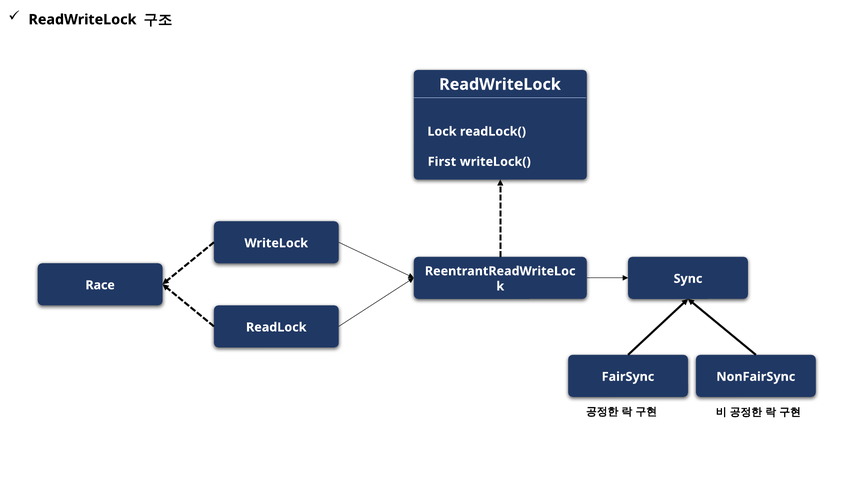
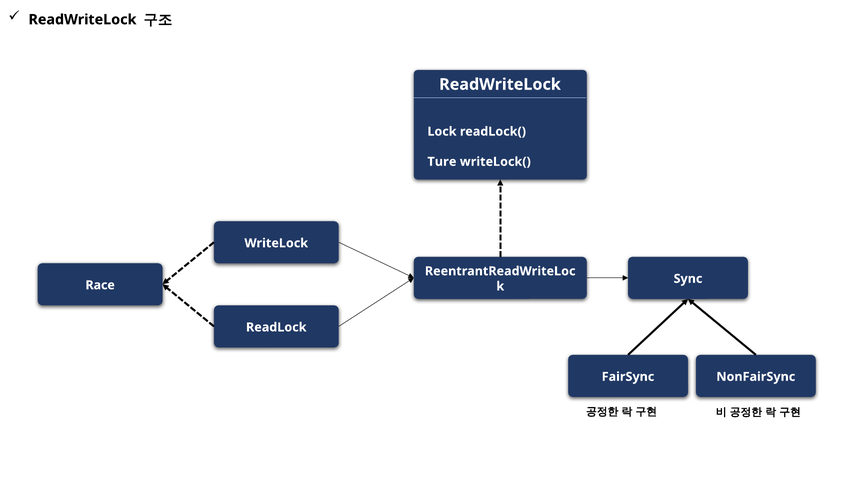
First: First -> Ture
